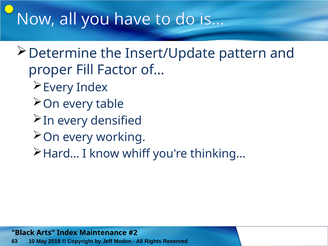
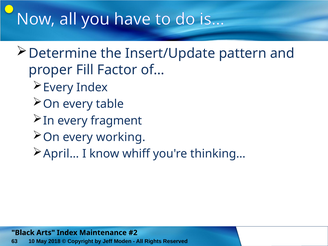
densified: densified -> fragment
Hard…: Hard… -> April…
